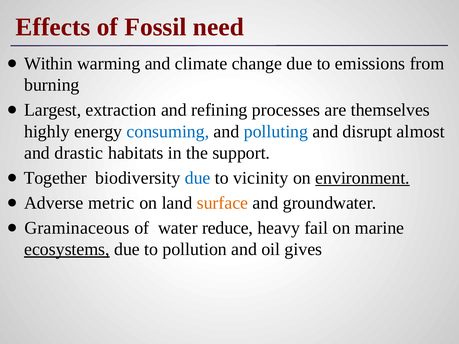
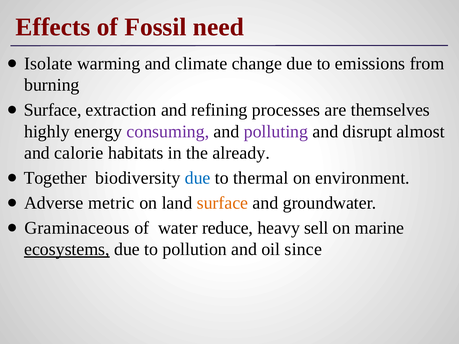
Within: Within -> Isolate
Largest at (53, 110): Largest -> Surface
consuming colour: blue -> purple
polluting colour: blue -> purple
drastic: drastic -> calorie
support: support -> already
vicinity: vicinity -> thermal
environment underline: present -> none
fail: fail -> sell
gives: gives -> since
